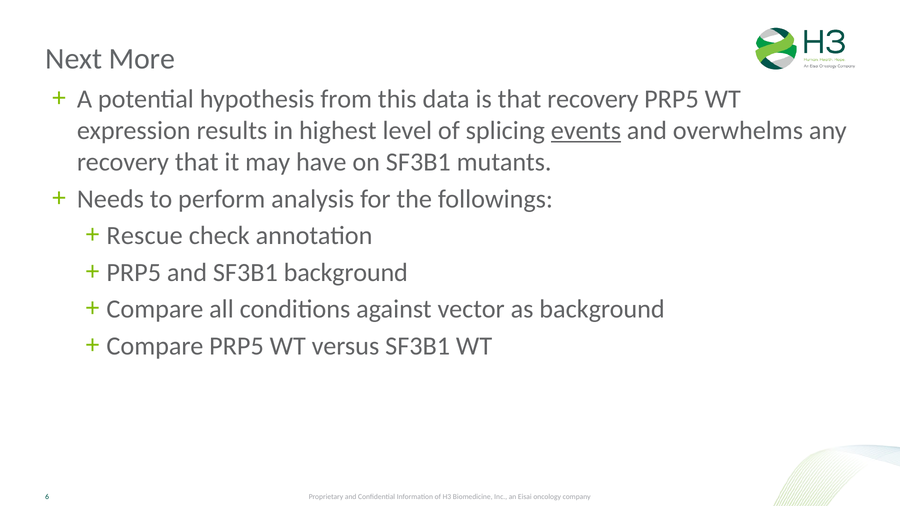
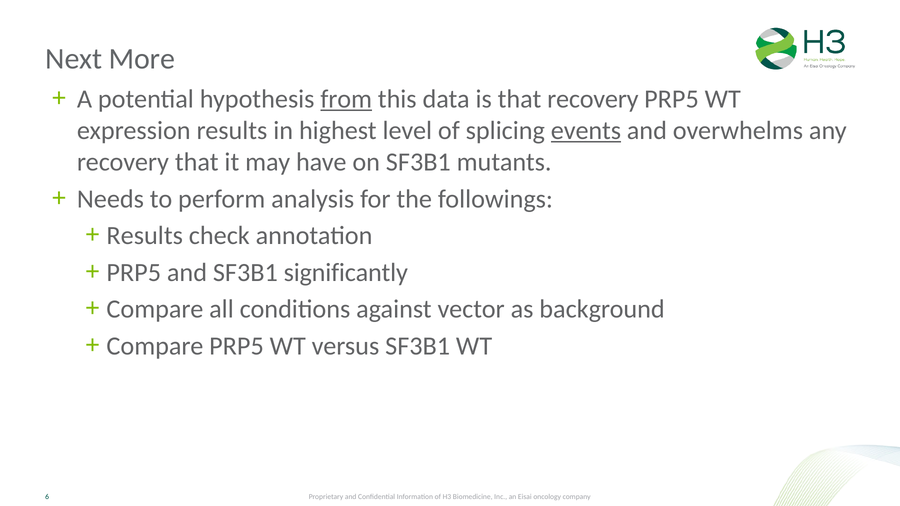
from underline: none -> present
Rescue at (145, 236): Rescue -> Results
SF3B1 background: background -> significantly
